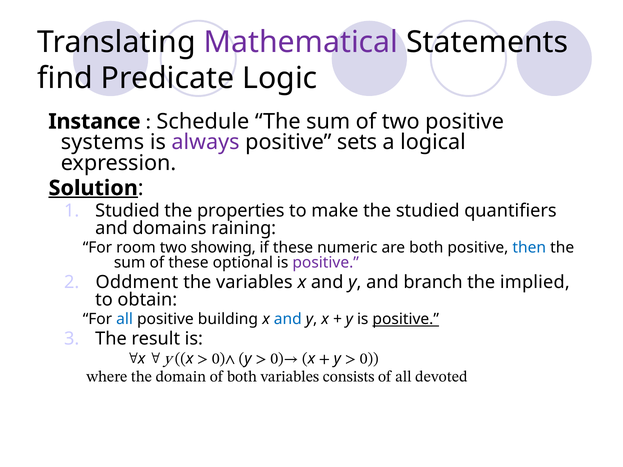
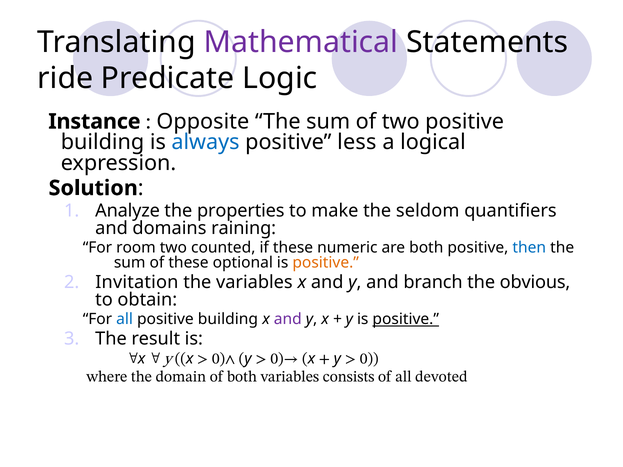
find: find -> ride
Schedule: Schedule -> Opposite
systems at (102, 142): systems -> building
always colour: purple -> blue
sets: sets -> less
Solution underline: present -> none
Studied at (128, 211): Studied -> Analyze
the studied: studied -> seldom
showing: showing -> counted
positive at (326, 263) colour: purple -> orange
Oddment: Oddment -> Invitation
implied: implied -> obvious
and at (288, 319) colour: blue -> purple
